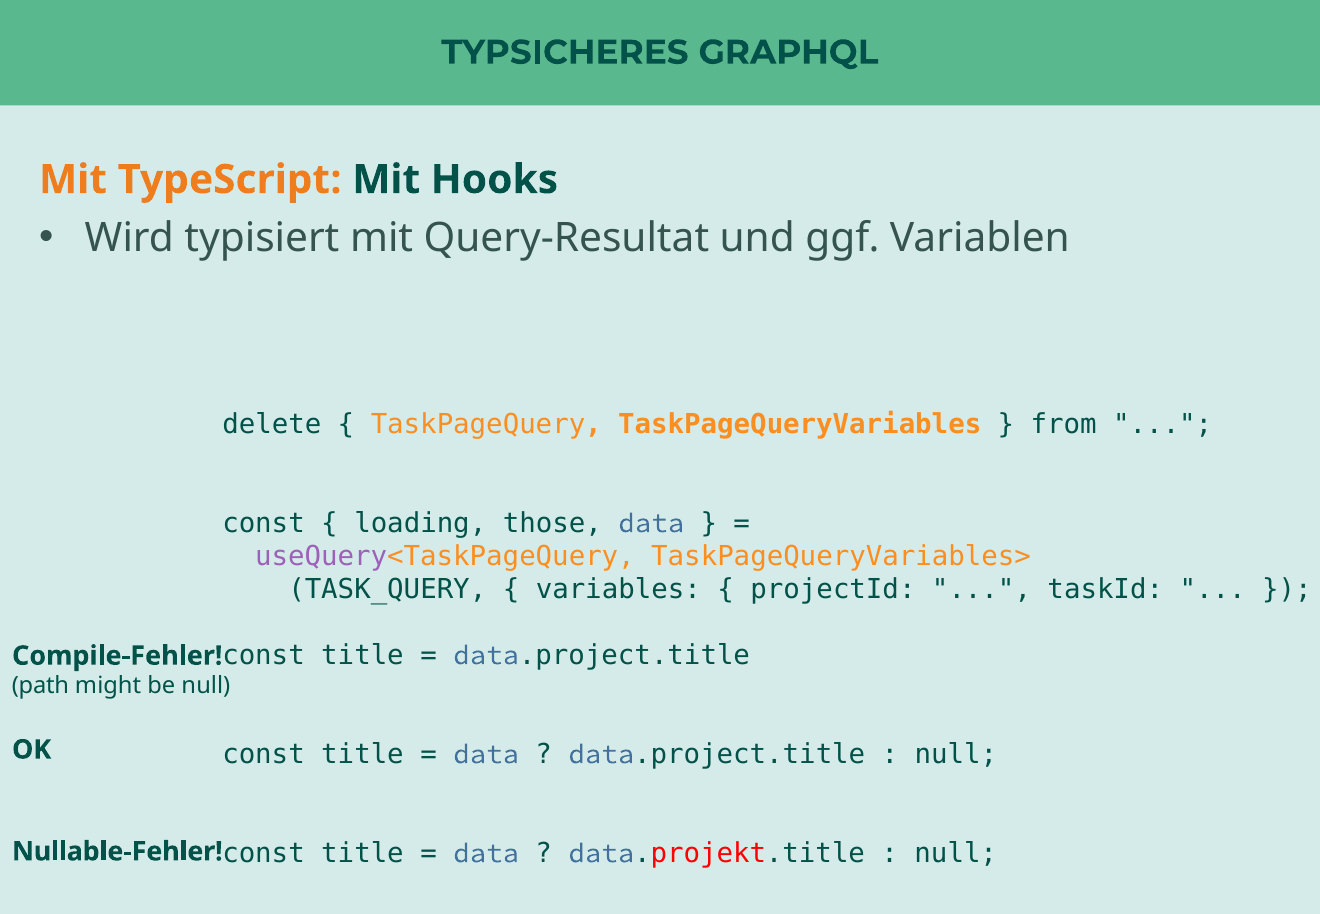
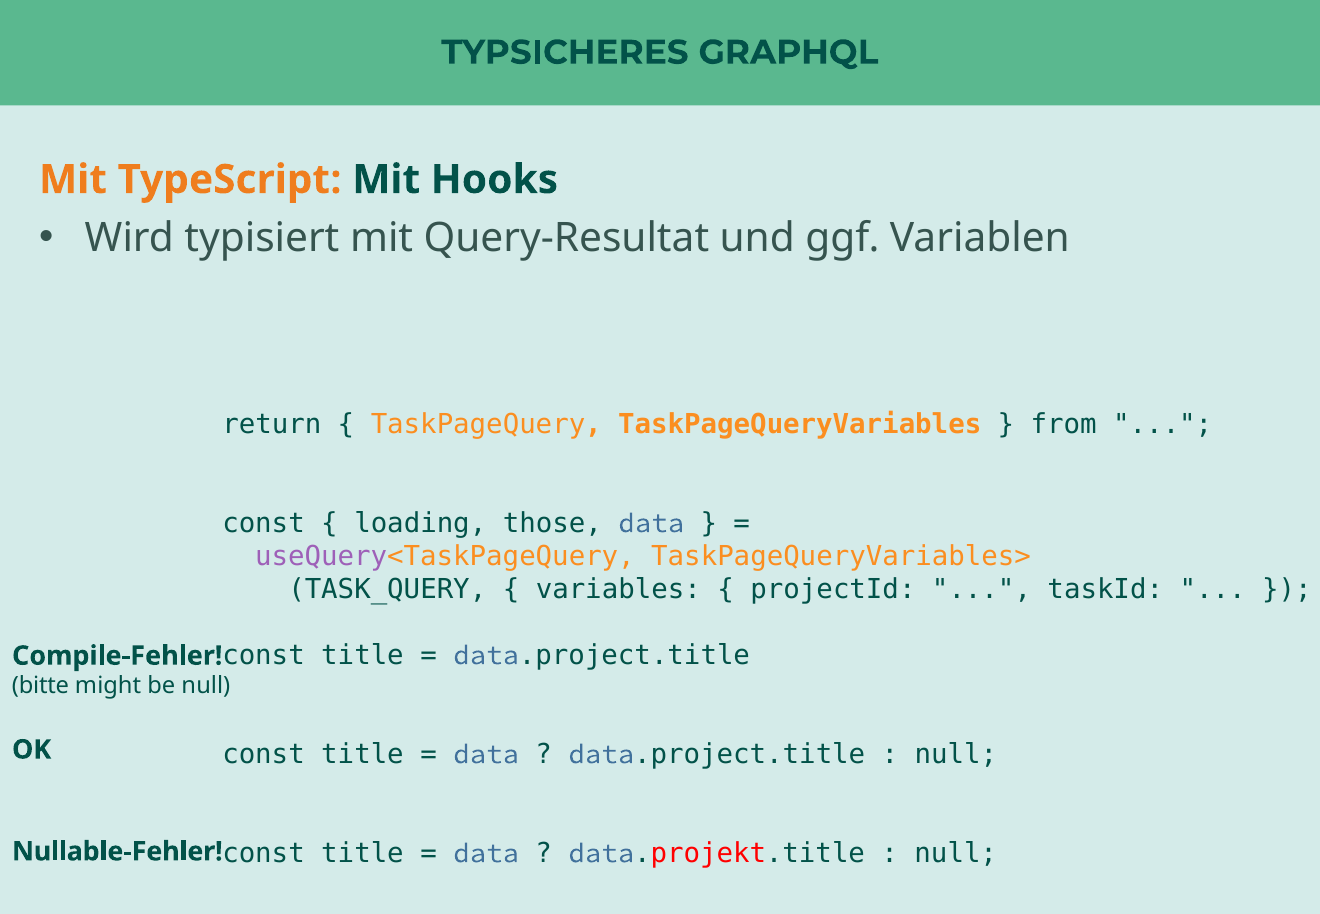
delete: delete -> return
path: path -> bitte
